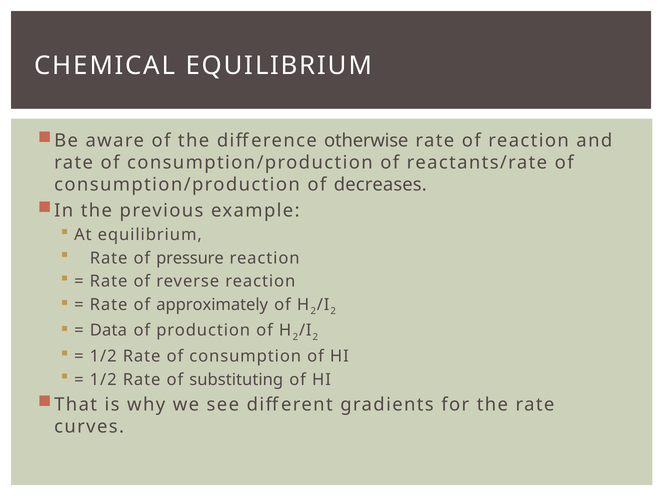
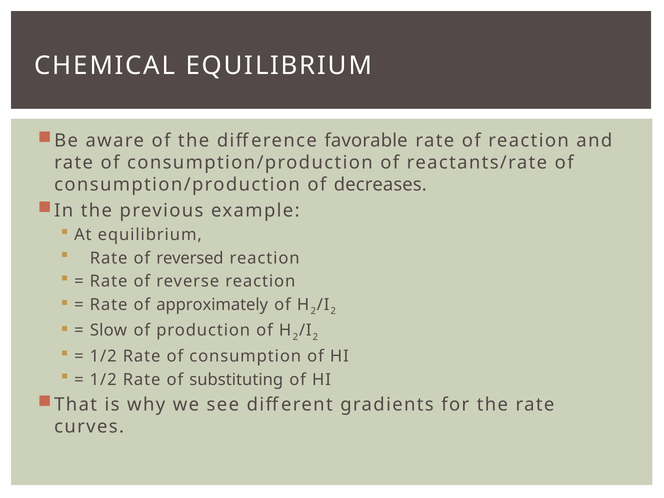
otherwise: otherwise -> favorable
pressure: pressure -> reversed
Data: Data -> Slow
